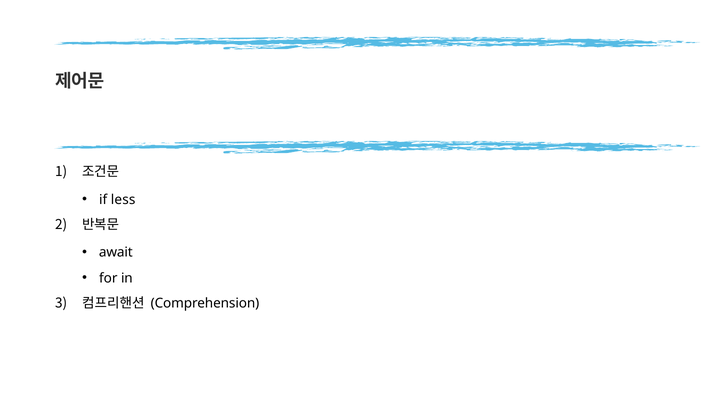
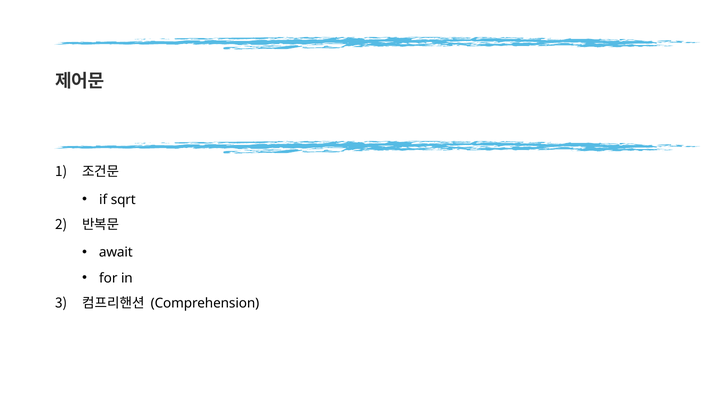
less: less -> sqrt
